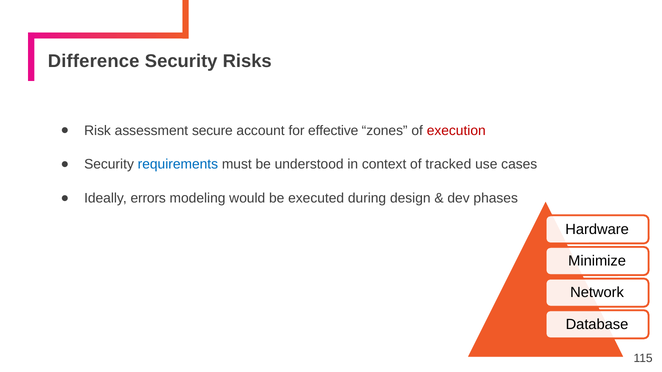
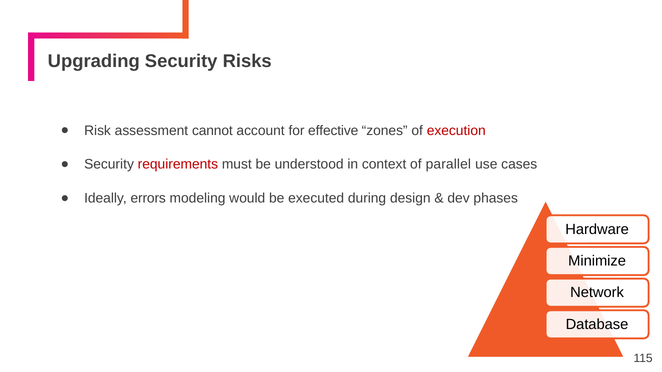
Difference: Difference -> Upgrading
secure: secure -> cannot
requirements colour: blue -> red
tracked: tracked -> parallel
